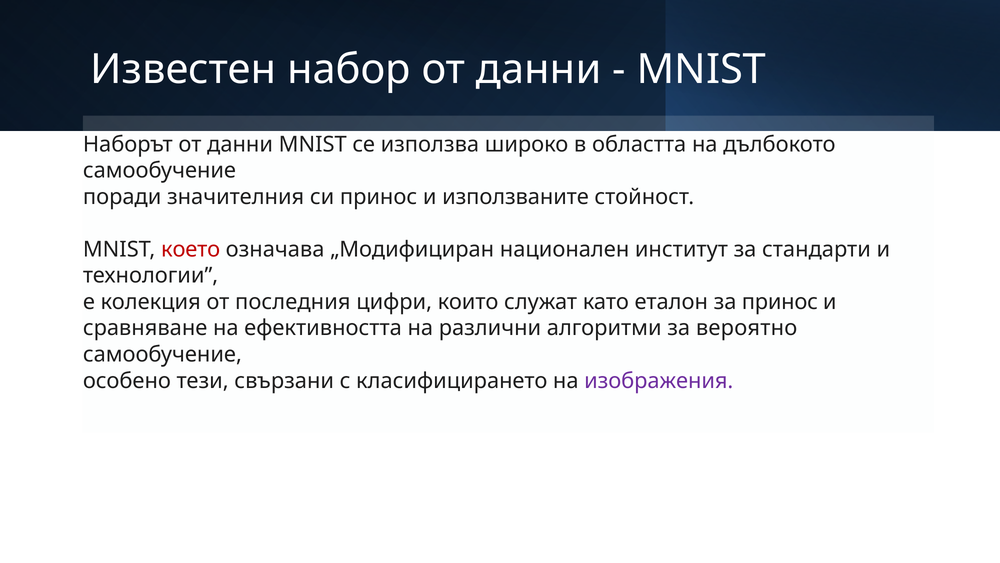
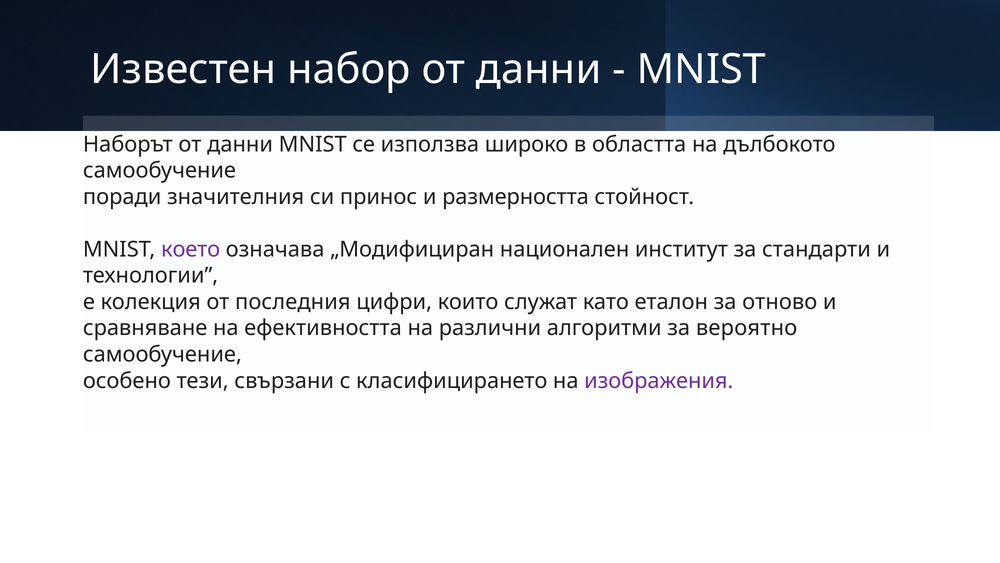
използваните: използваните -> размерността
което colour: red -> purple
за принос: принос -> отново
